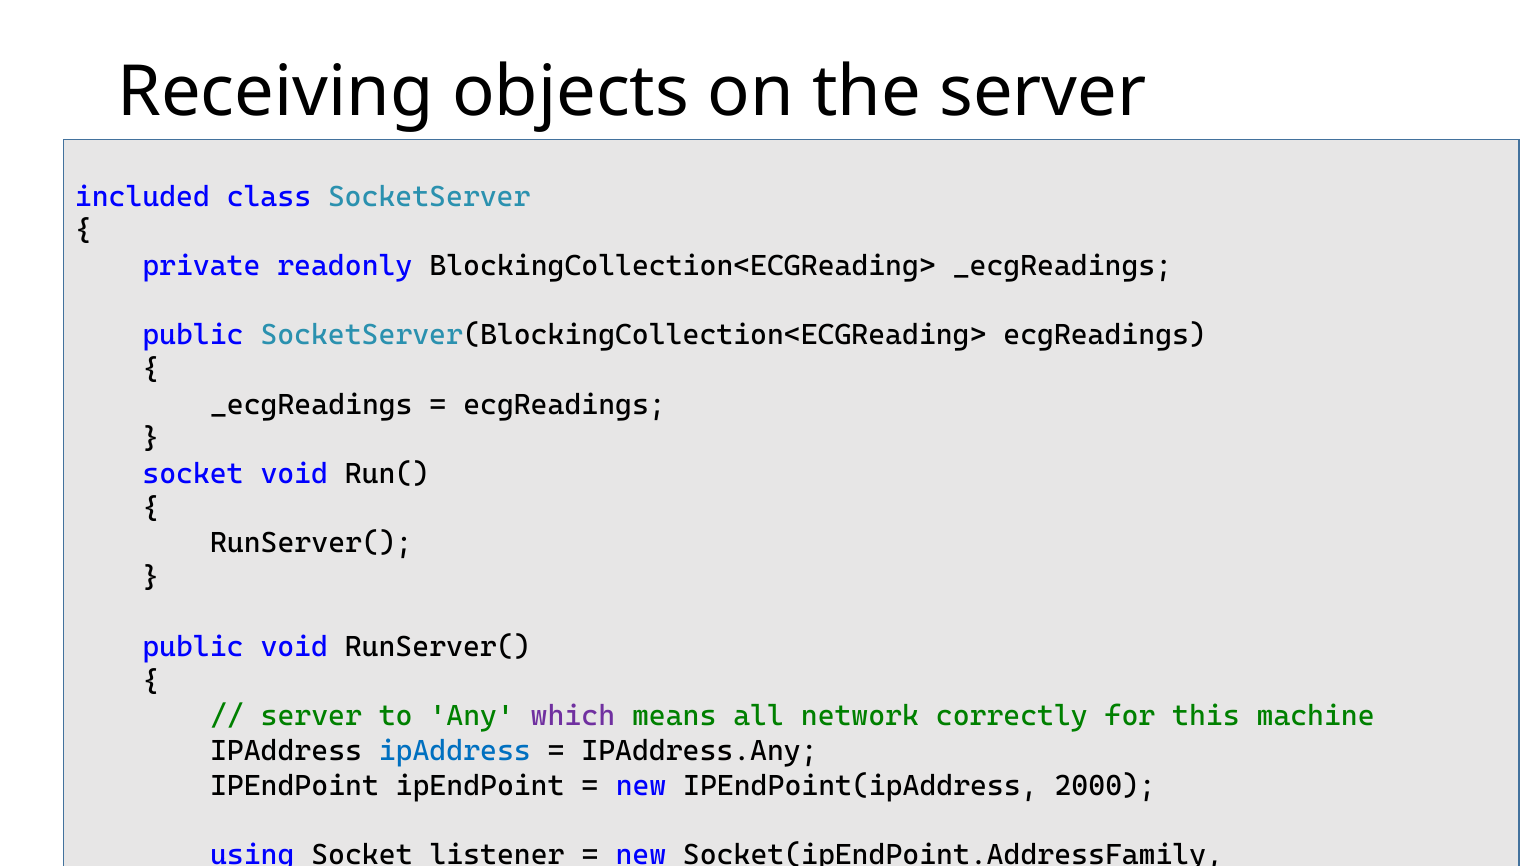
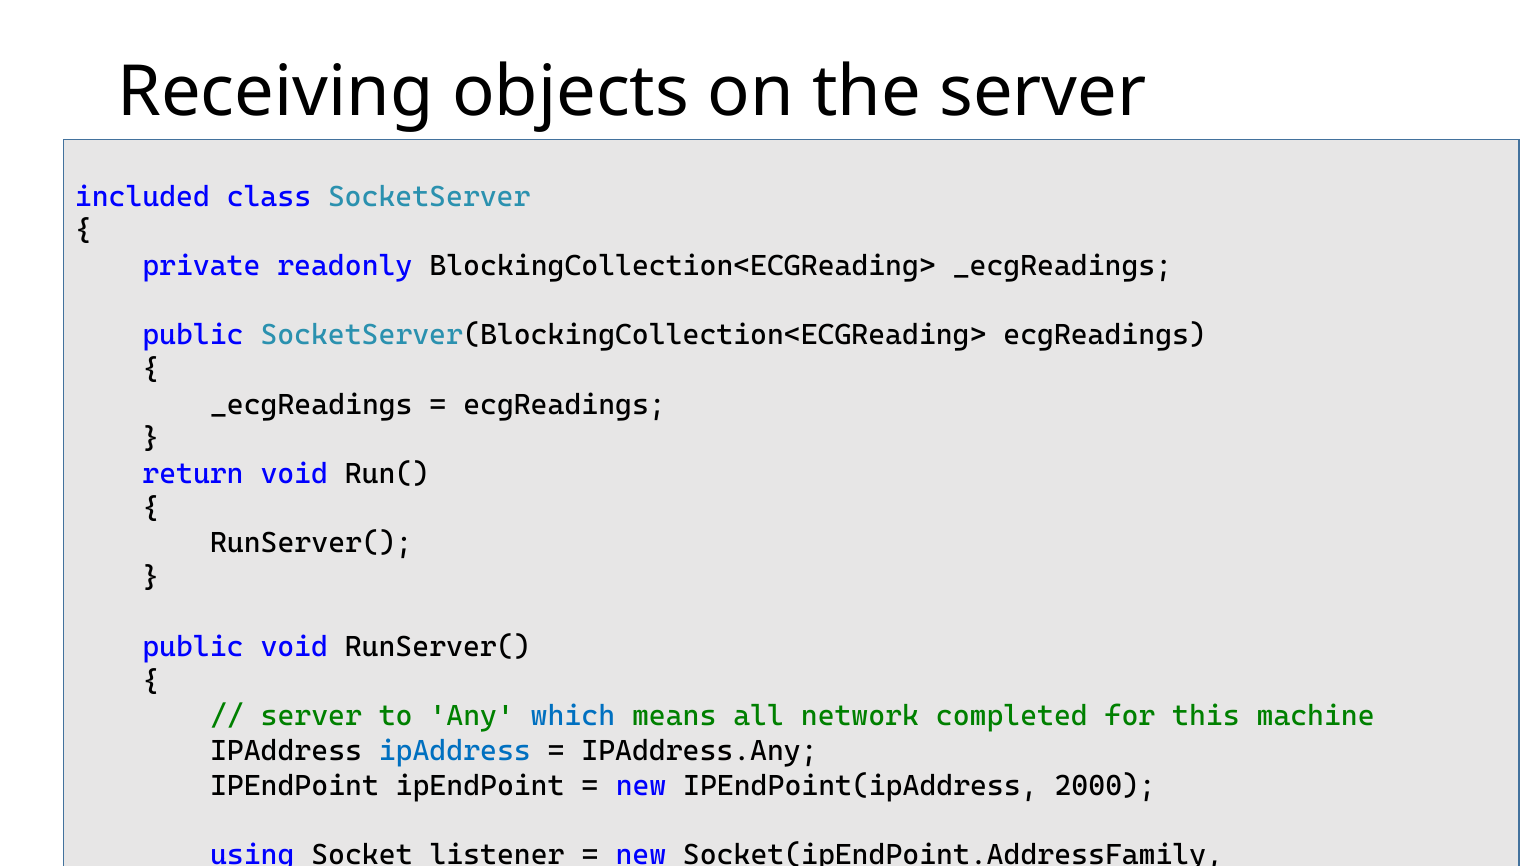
socket at (193, 474): socket -> return
which colour: purple -> blue
correctly: correctly -> completed
